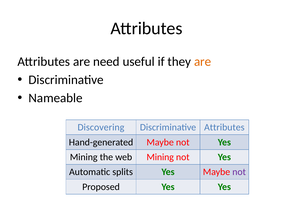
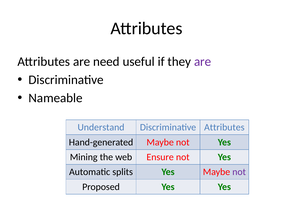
are at (203, 61) colour: orange -> purple
Discovering: Discovering -> Understand
web Mining: Mining -> Ensure
